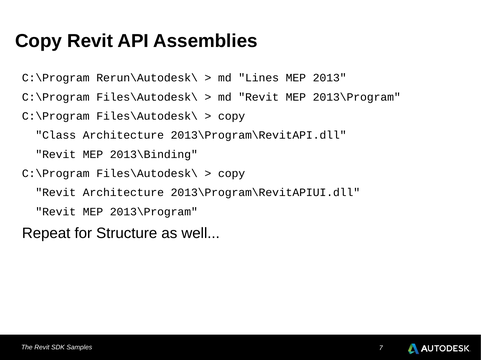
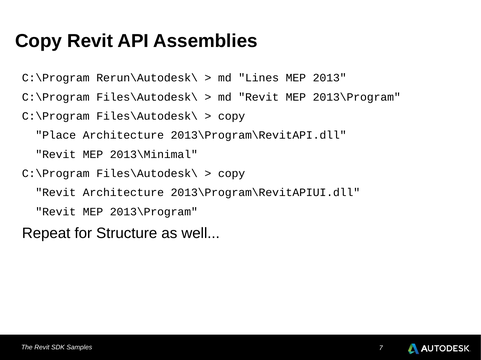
Class: Class -> Place
2013\Binding: 2013\Binding -> 2013\Minimal
